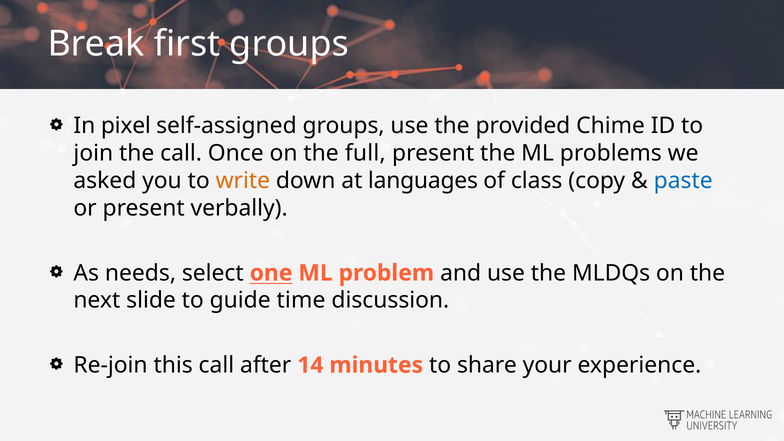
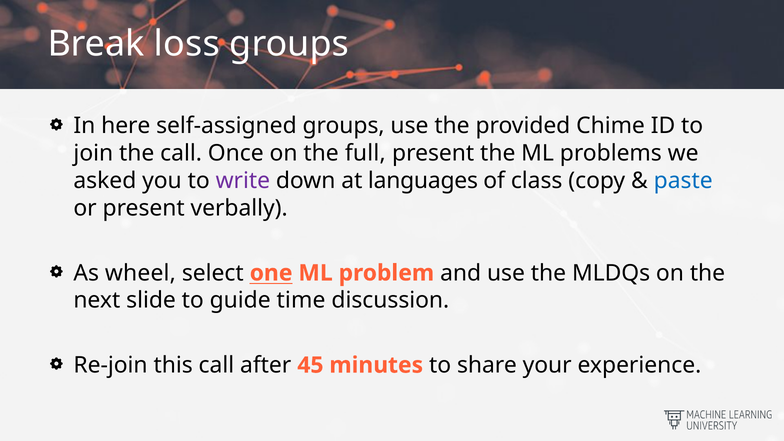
first: first -> loss
pixel: pixel -> here
write colour: orange -> purple
needs: needs -> wheel
14: 14 -> 45
